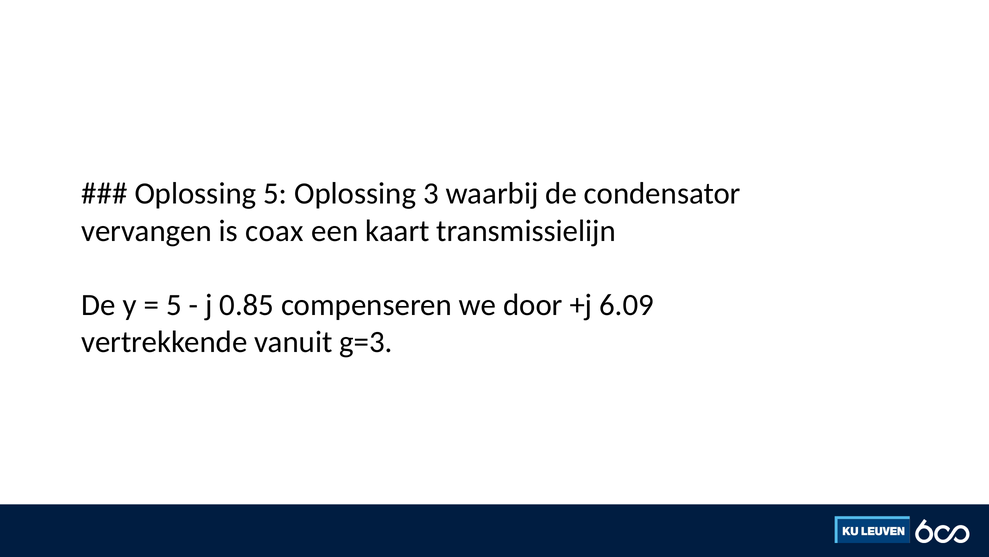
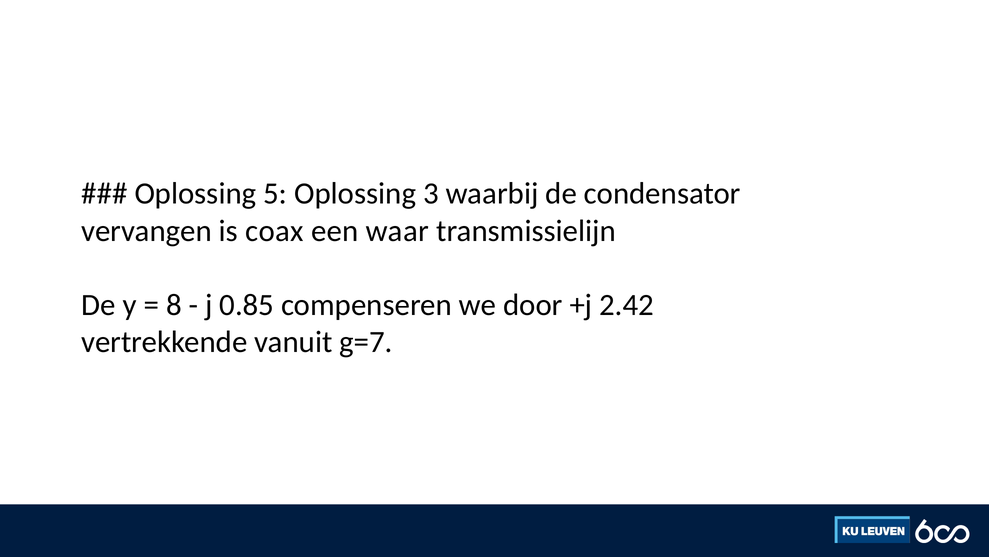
kaart: kaart -> waar
5 at (174, 305): 5 -> 8
6.09: 6.09 -> 2.42
g=3: g=3 -> g=7
